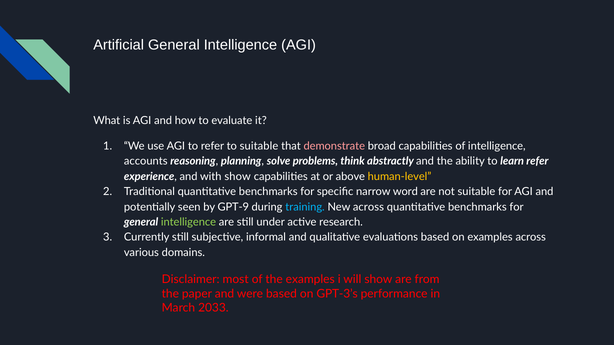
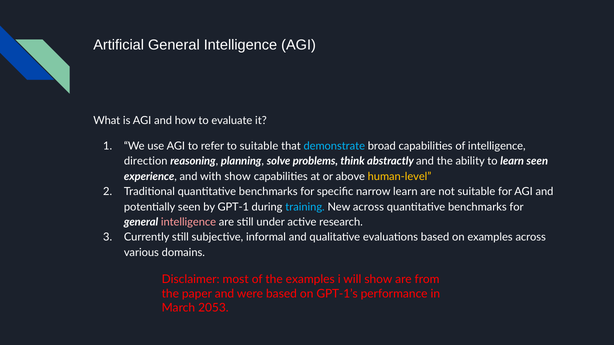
demonstrate colour: pink -> light blue
accounts: accounts -> direction
learn refer: refer -> seen
narrow word: word -> learn
GPT-9: GPT-9 -> GPT-1
intelligence at (188, 222) colour: light green -> pink
GPT-3’s: GPT-3’s -> GPT-1’s
2033: 2033 -> 2053
